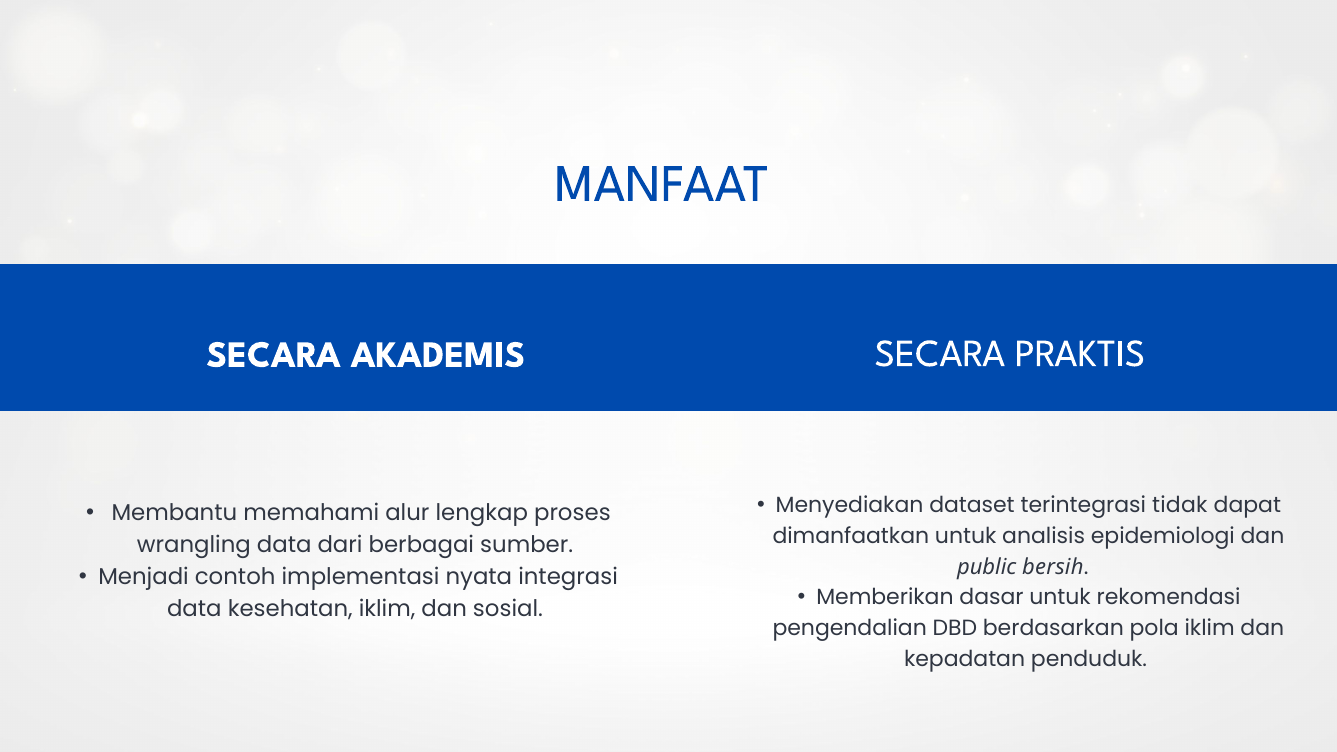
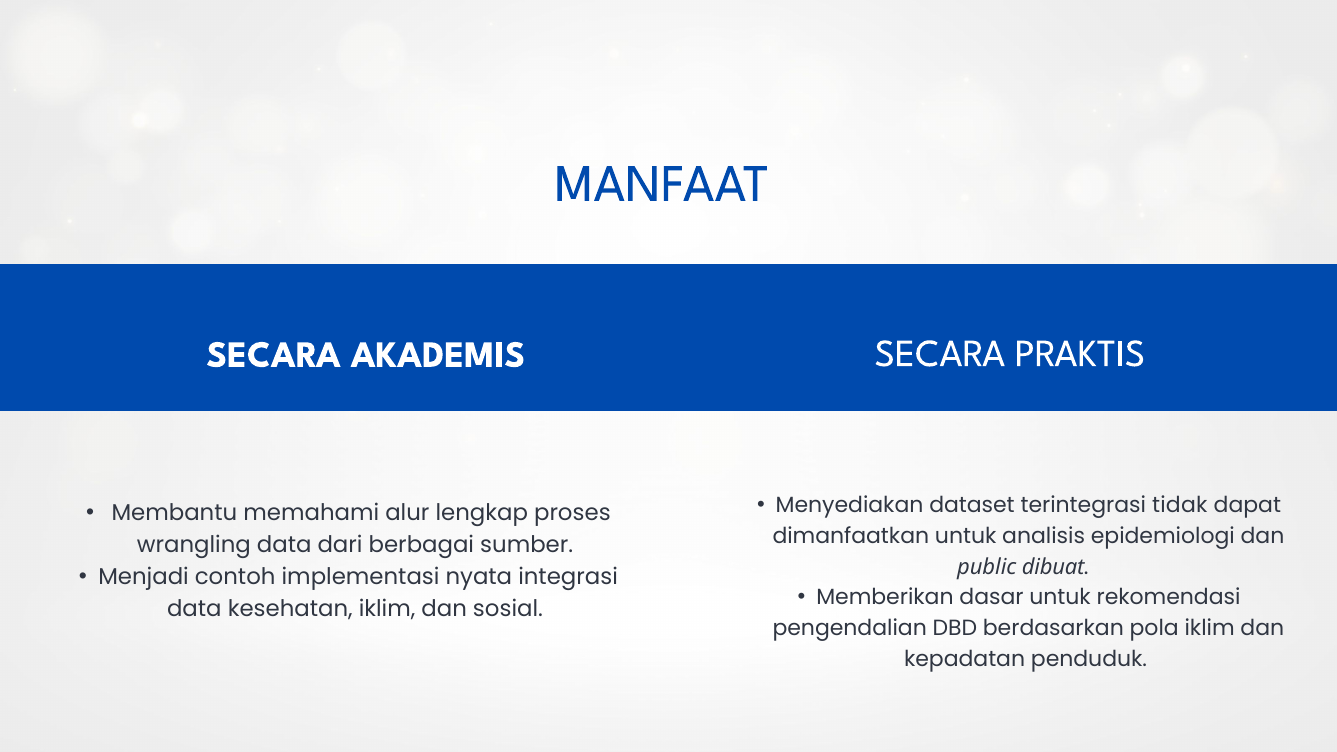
bersih: bersih -> dibuat
